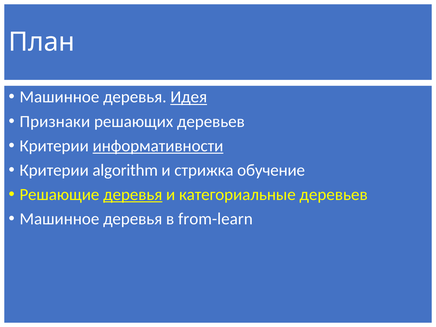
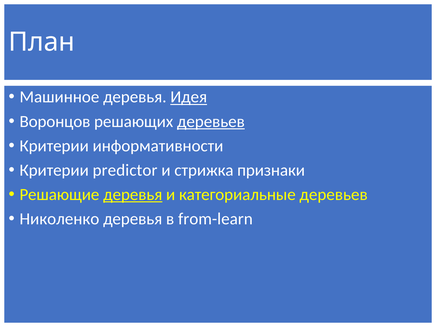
Признаки: Признаки -> Воронцов
деревьев at (211, 121) underline: none -> present
информативности underline: present -> none
algorithm: algorithm -> predictor
обучение: обучение -> признаки
Машинное at (59, 219): Машинное -> Николенко
